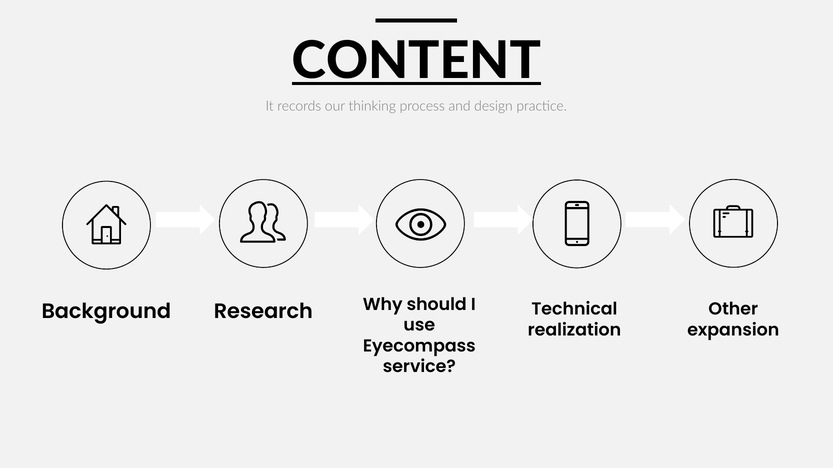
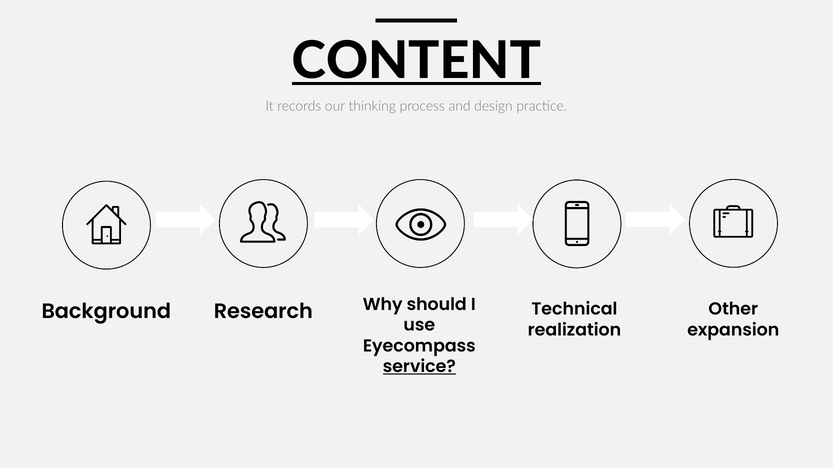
service underline: none -> present
